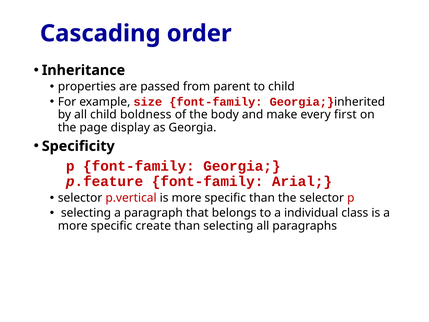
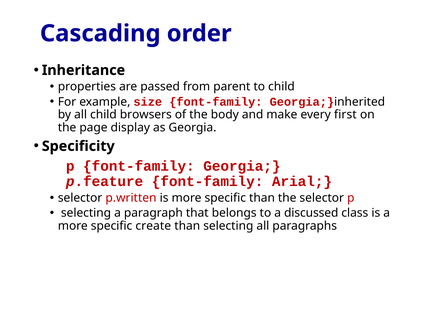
boldness: boldness -> browsers
p.vertical: p.vertical -> p.written
individual: individual -> discussed
